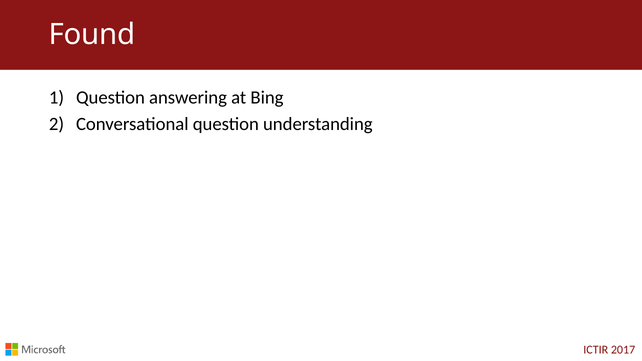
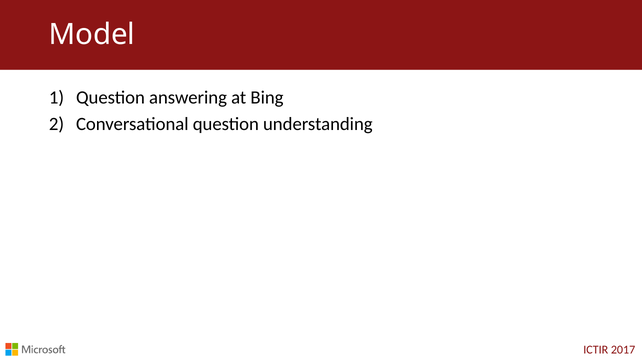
Found: Found -> Model
